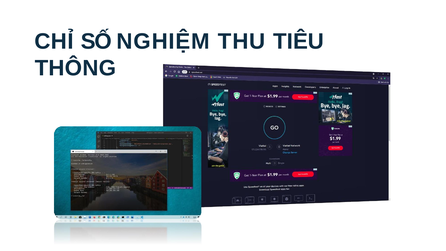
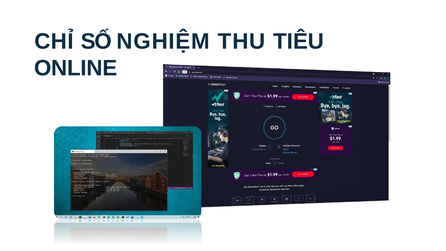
THÔNG: THÔNG -> ONLINE
